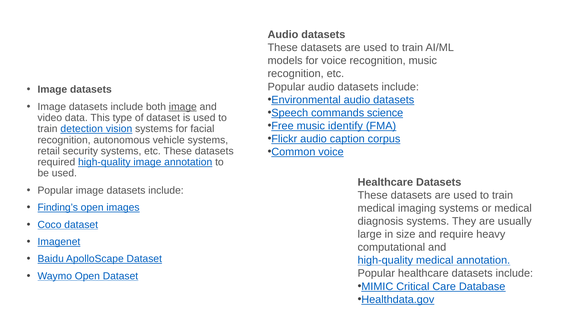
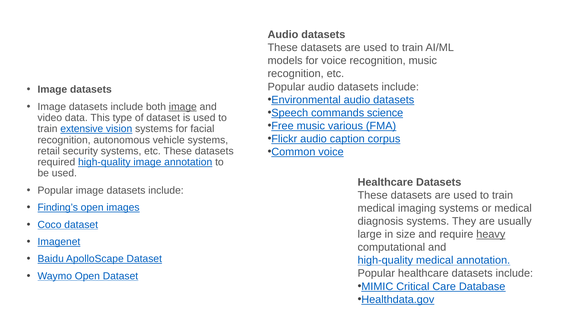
identify: identify -> various
detection: detection -> extensive
heavy underline: none -> present
